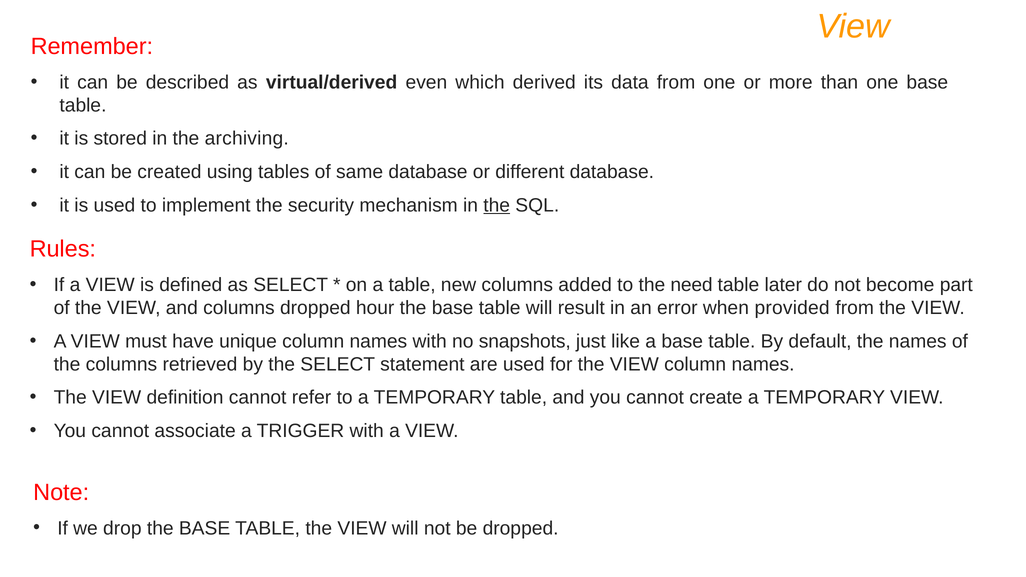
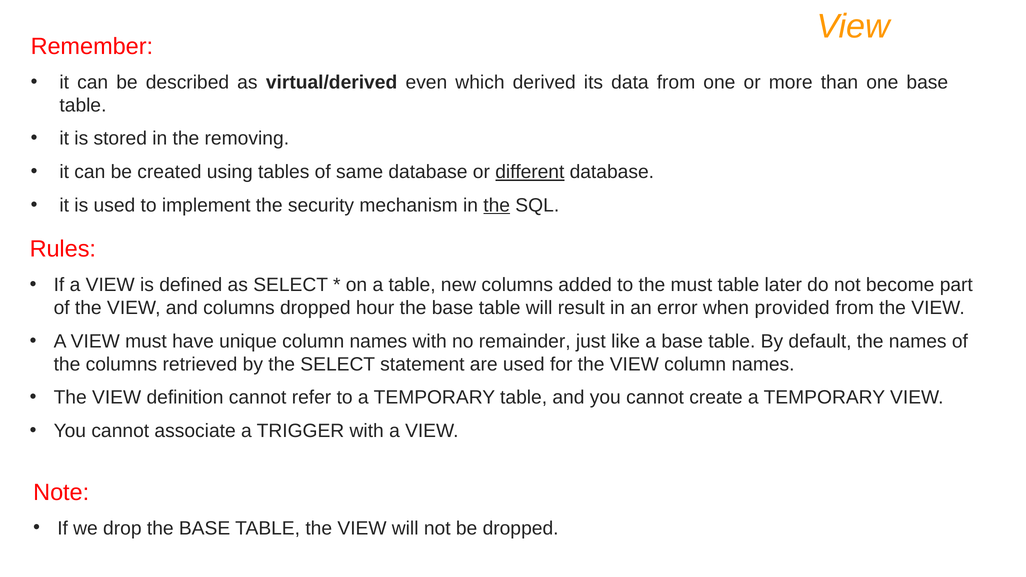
archiving: archiving -> removing
different underline: none -> present
the need: need -> must
snapshots: snapshots -> remainder
